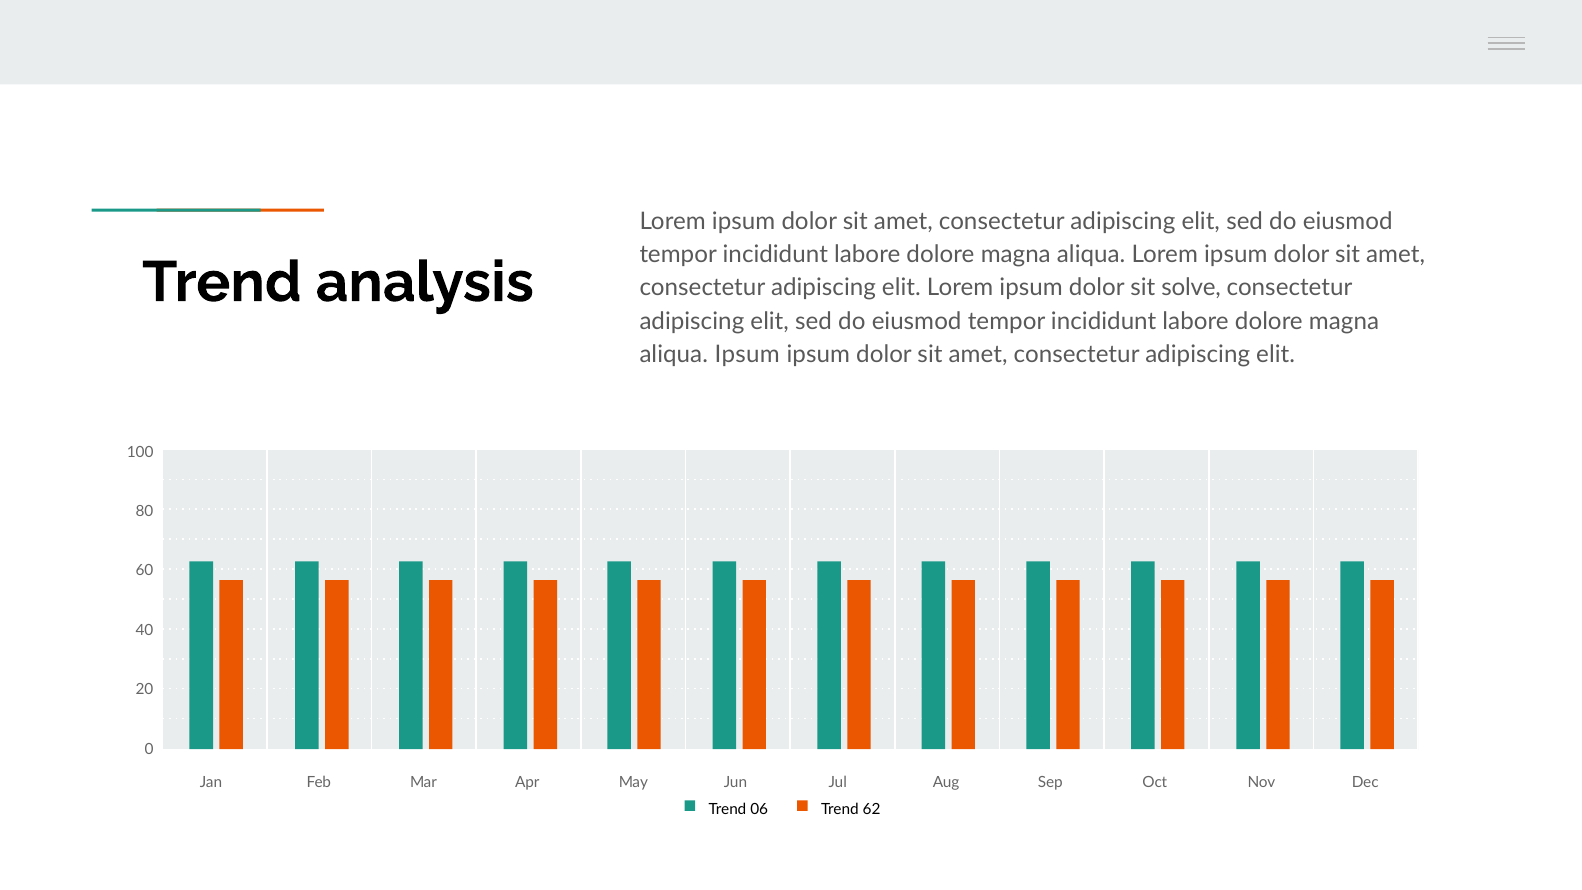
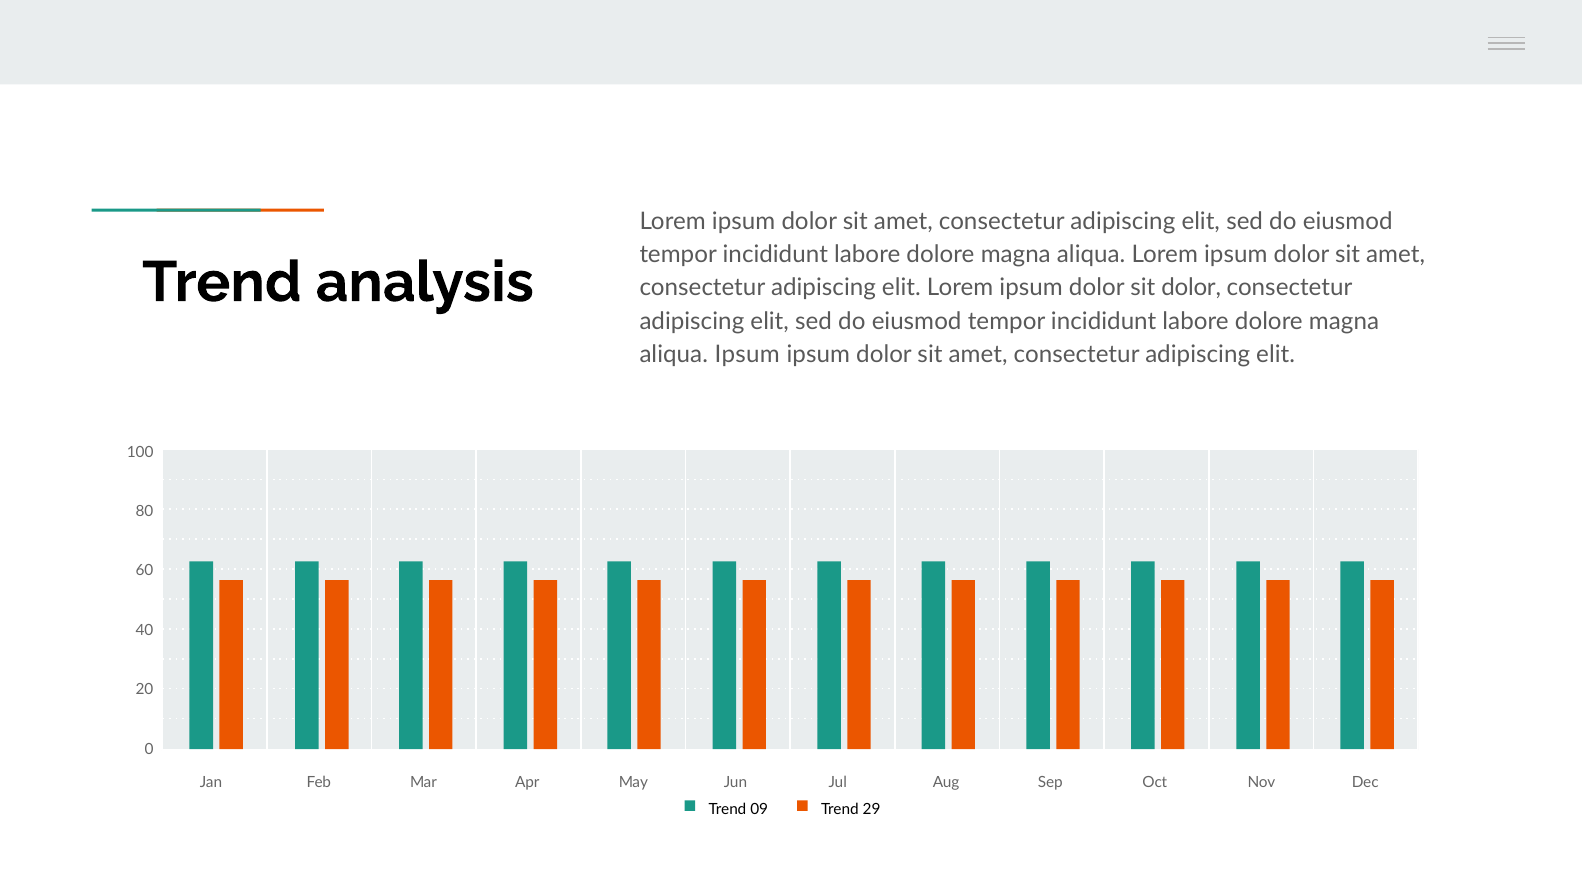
sit solve: solve -> dolor
06: 06 -> 09
62: 62 -> 29
